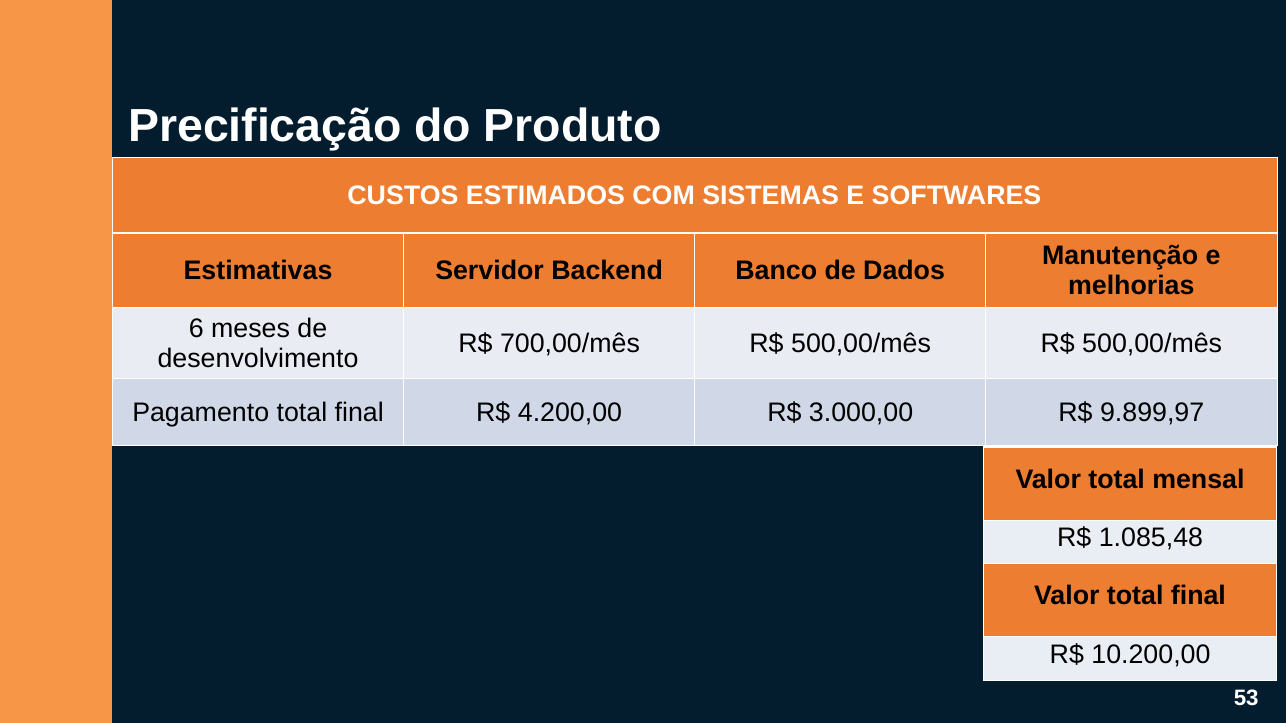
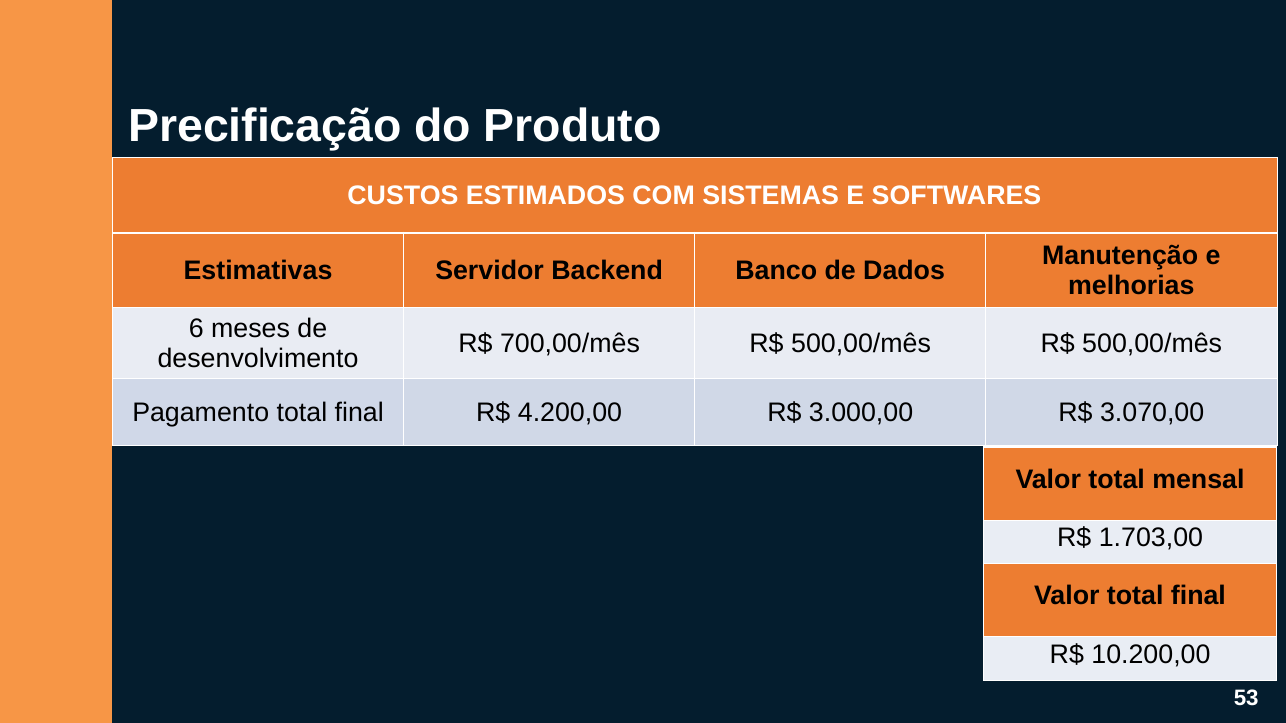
9.899,97: 9.899,97 -> 3.070,00
1.085,48: 1.085,48 -> 1.703,00
